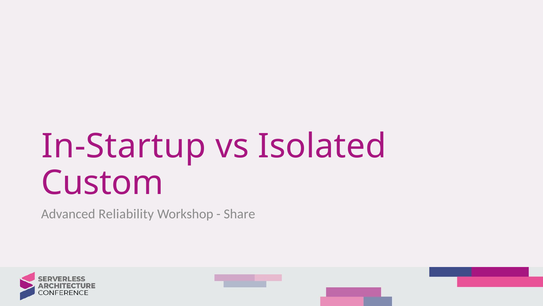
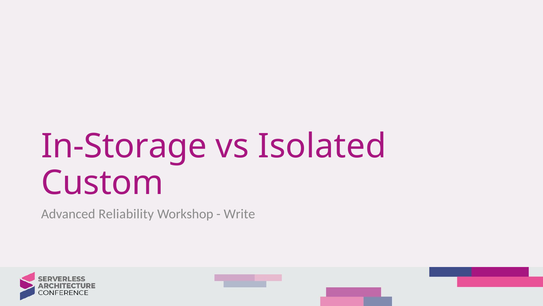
In-Startup: In-Startup -> In-Storage
Share: Share -> Write
